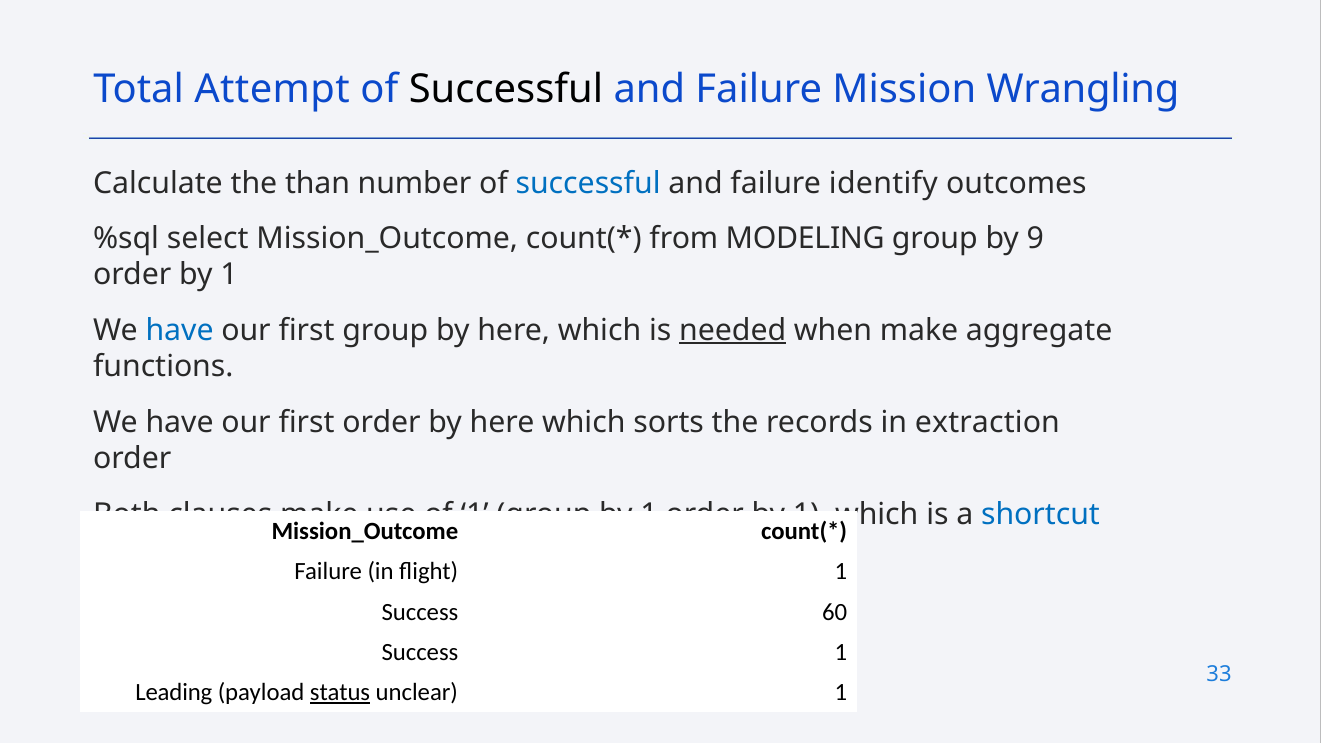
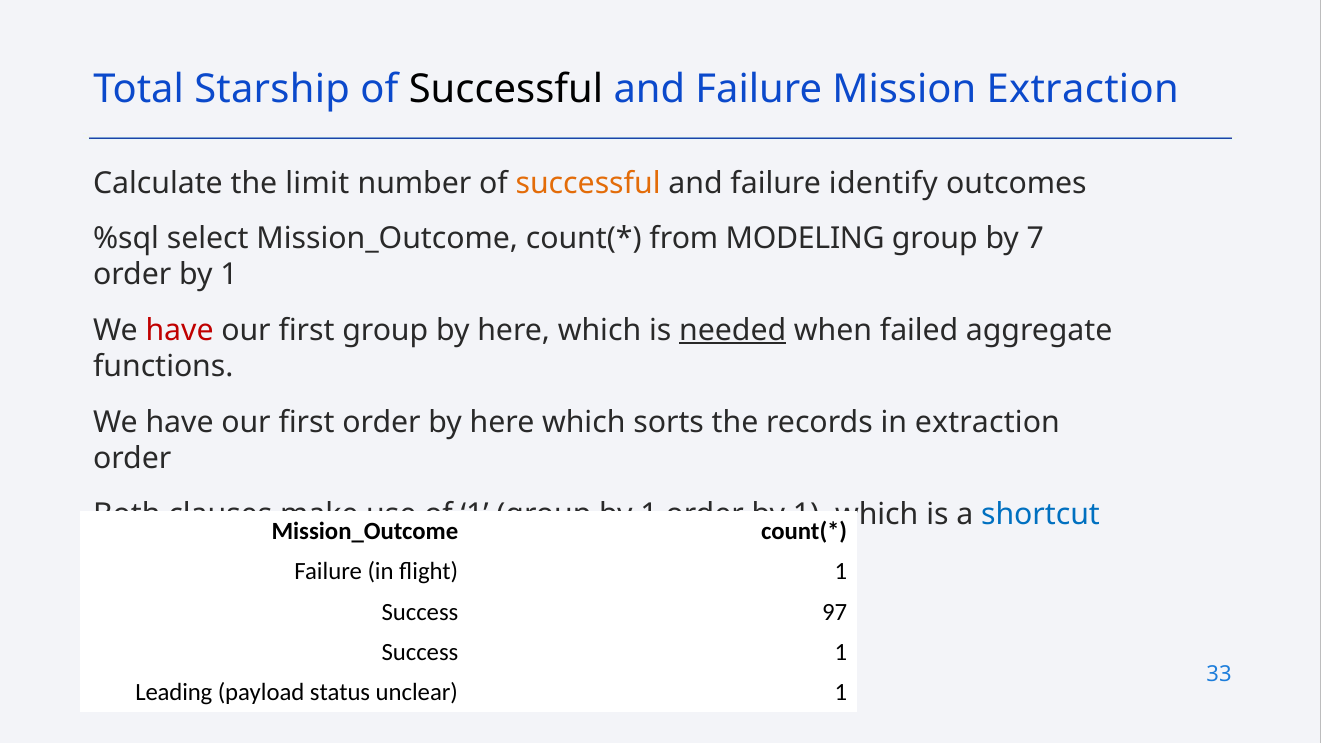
Attempt: Attempt -> Starship
Mission Wrangling: Wrangling -> Extraction
than: than -> limit
successful at (588, 183) colour: blue -> orange
9: 9 -> 7
have at (180, 330) colour: blue -> red
when make: make -> failed
60: 60 -> 97
status underline: present -> none
